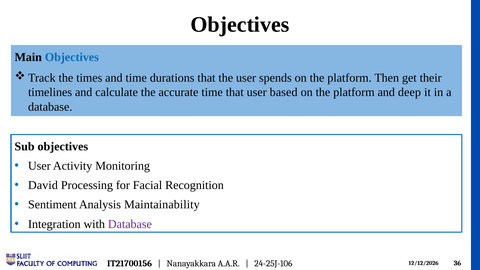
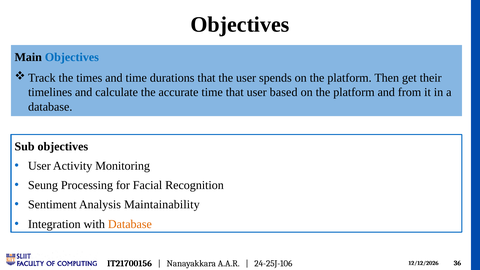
deep: deep -> from
David: David -> Seung
Database at (130, 224) colour: purple -> orange
